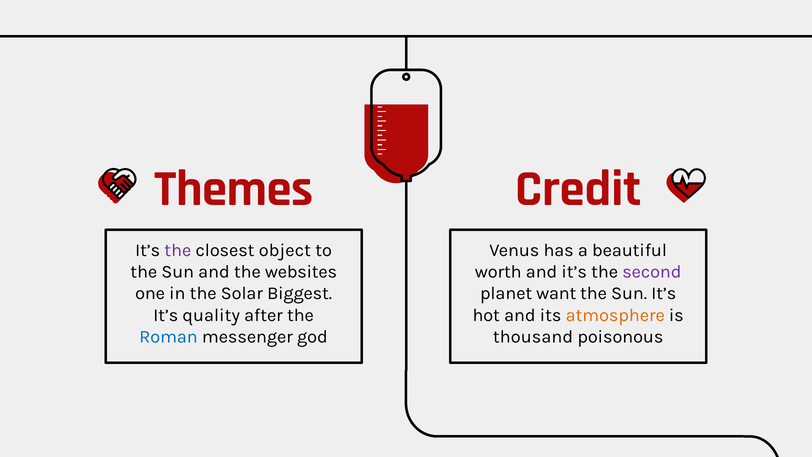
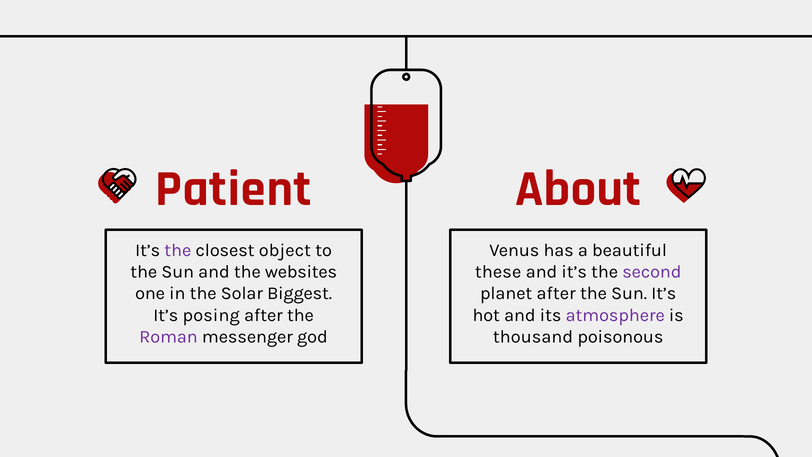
Themes: Themes -> Patient
Credit: Credit -> About
worth: worth -> these
planet want: want -> after
quality: quality -> posing
atmosphere colour: orange -> purple
Roman colour: blue -> purple
